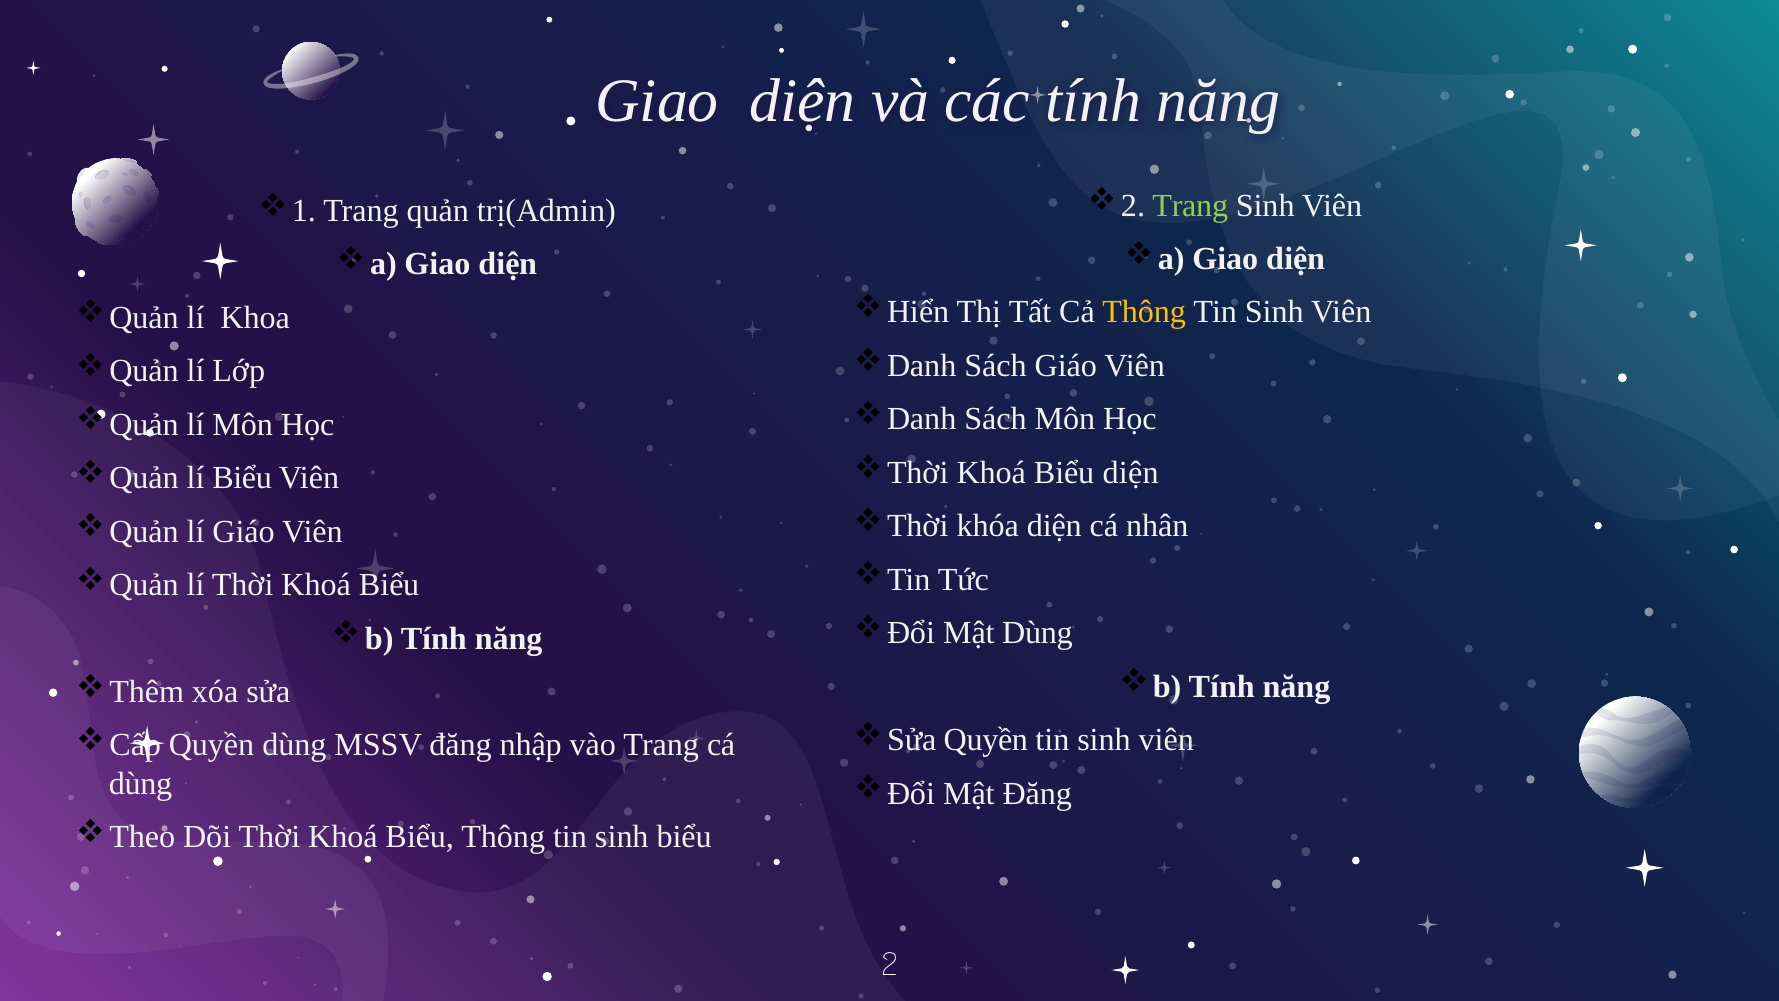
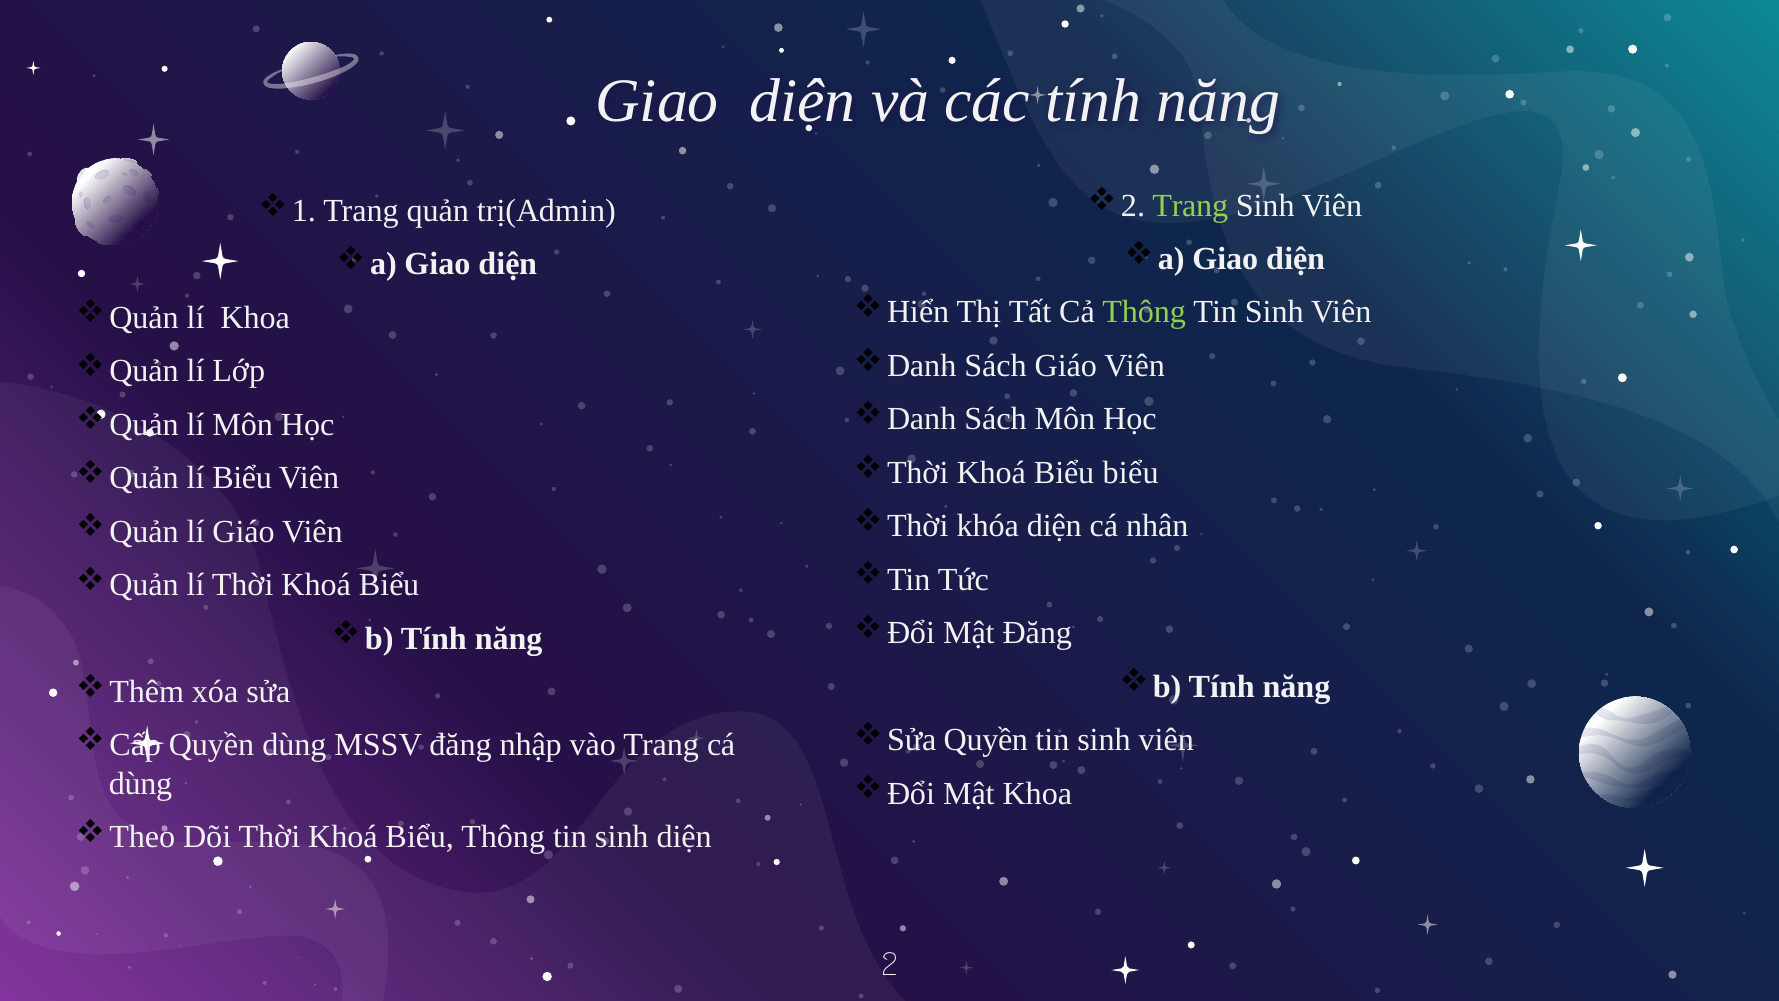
Thông at (1144, 312) colour: yellow -> light green
Biểu diện: diện -> biểu
Mật Dùng: Dùng -> Đăng
Mật Đăng: Đăng -> Khoa
sinh biểu: biểu -> diện
